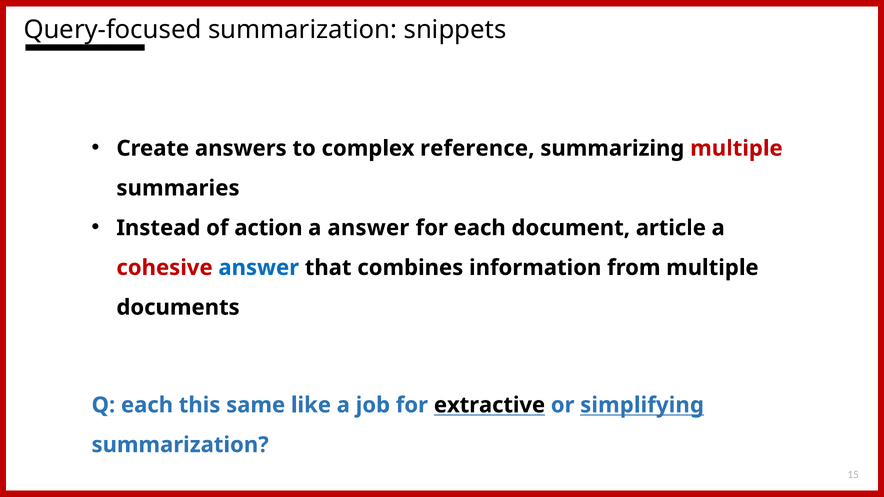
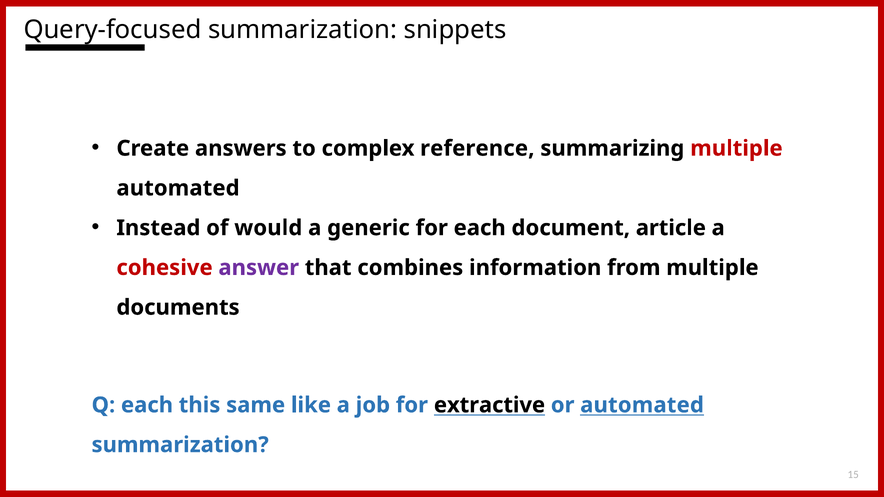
summaries at (178, 188): summaries -> automated
action: action -> would
a answer: answer -> generic
answer at (259, 268) colour: blue -> purple
or simplifying: simplifying -> automated
